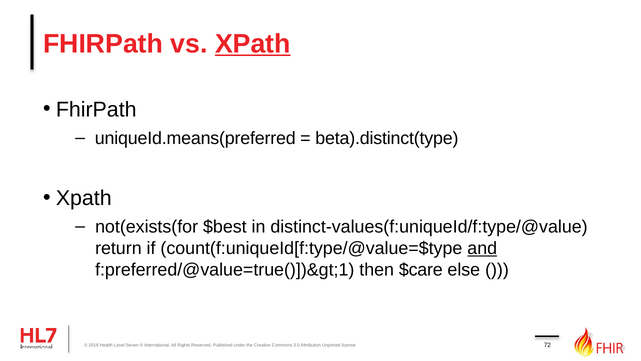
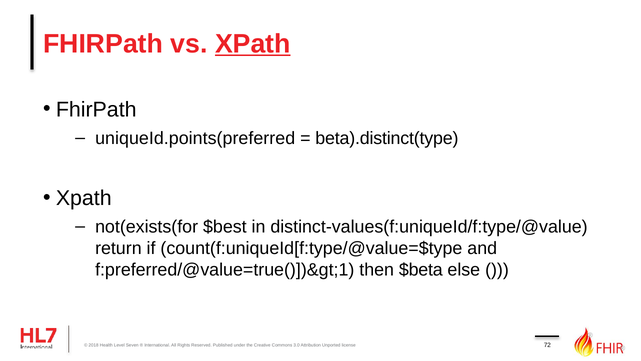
uniqueId.means(preferred: uniqueId.means(preferred -> uniqueId.points(preferred
and underline: present -> none
$care: $care -> $beta
